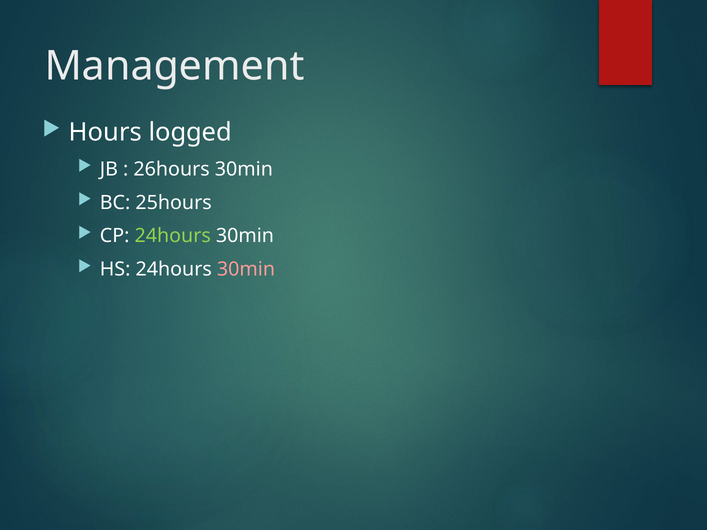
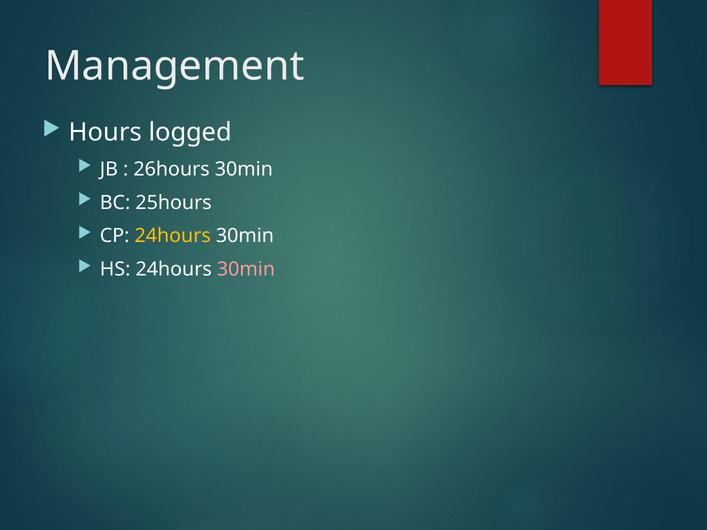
24hours at (173, 236) colour: light green -> yellow
